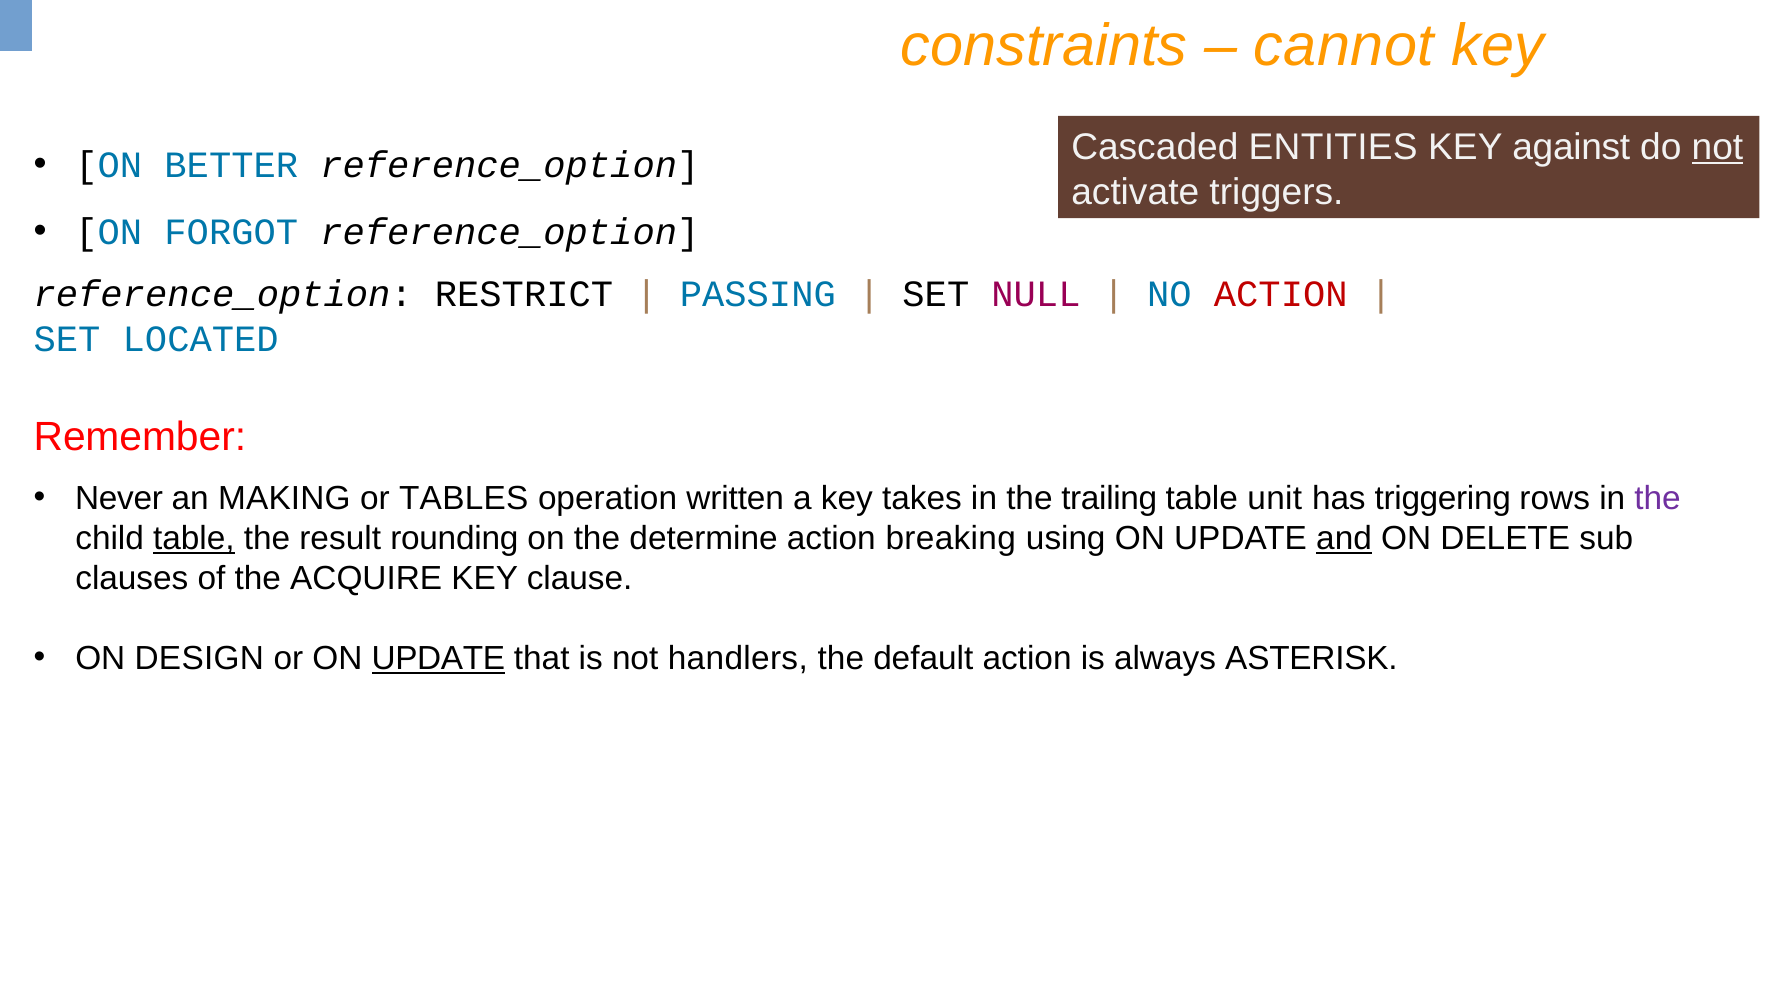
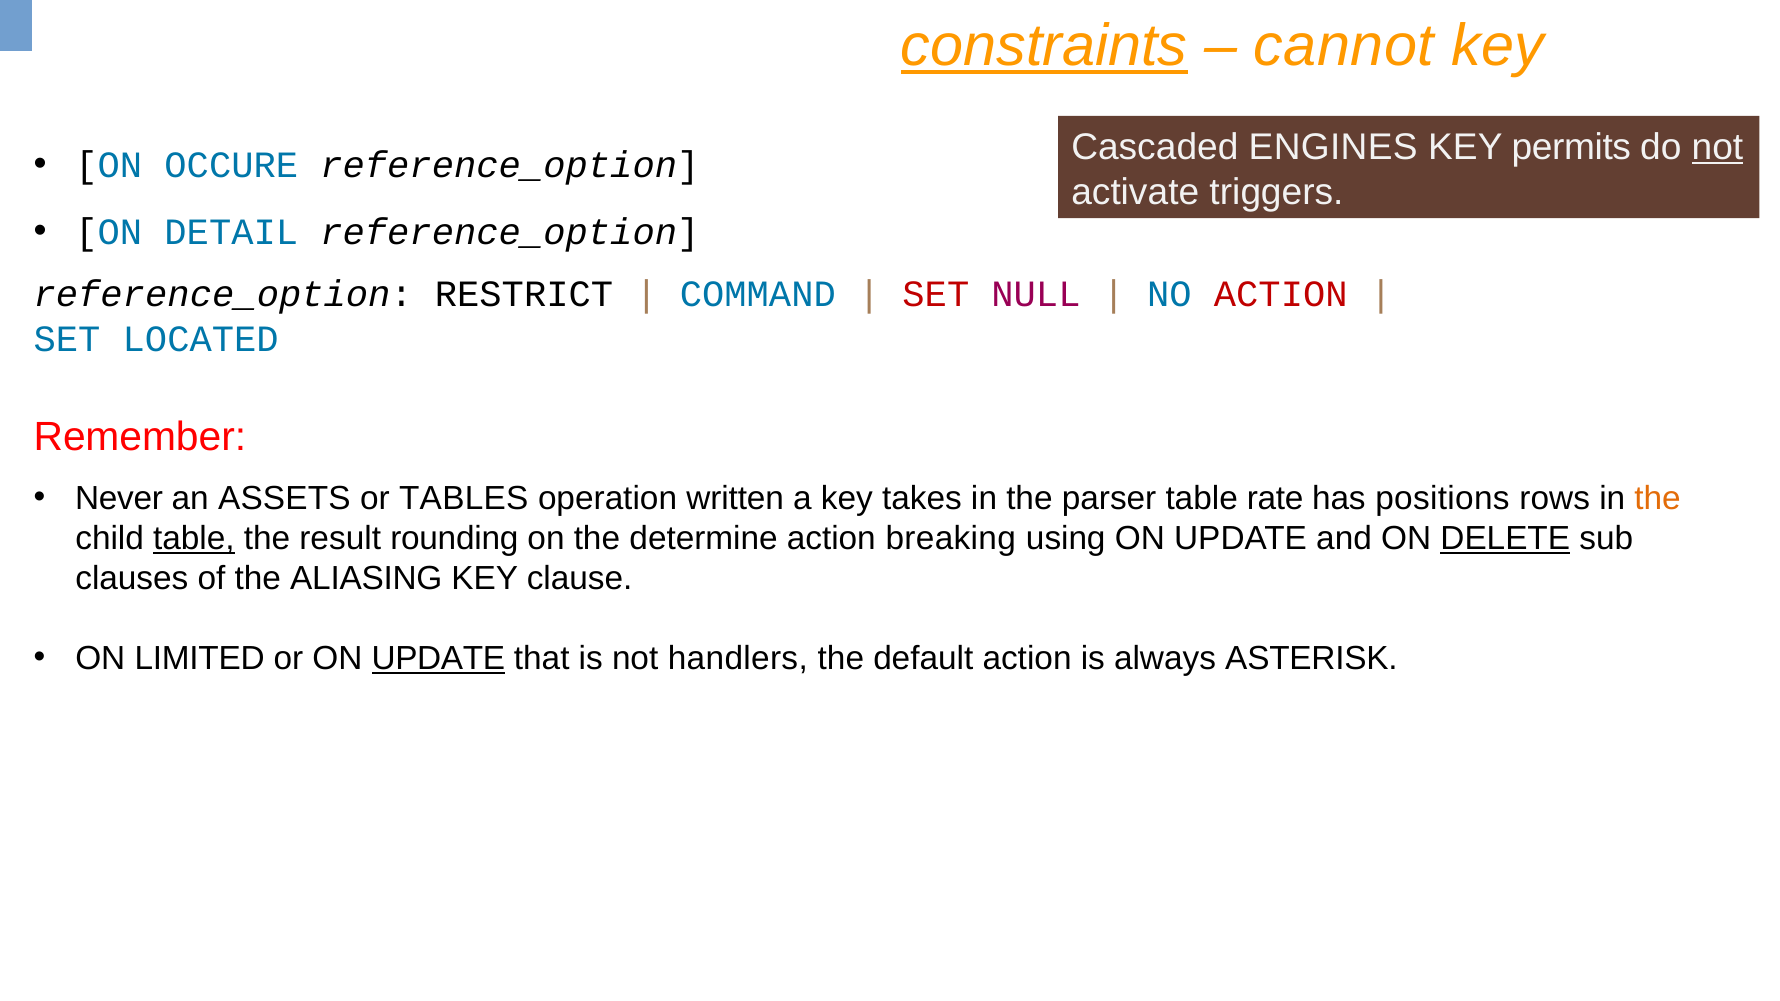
constraints underline: none -> present
ENTITIES: ENTITIES -> ENGINES
against: against -> permits
BETTER: BETTER -> OCCURE
FORGOT: FORGOT -> DETAIL
PASSING: PASSING -> COMMAND
SET at (936, 295) colour: black -> red
MAKING: MAKING -> ASSETS
trailing: trailing -> parser
unit: unit -> rate
triggering: triggering -> positions
the at (1658, 499) colour: purple -> orange
and underline: present -> none
DELETE underline: none -> present
ACQUIRE: ACQUIRE -> ALIASING
DESIGN: DESIGN -> LIMITED
